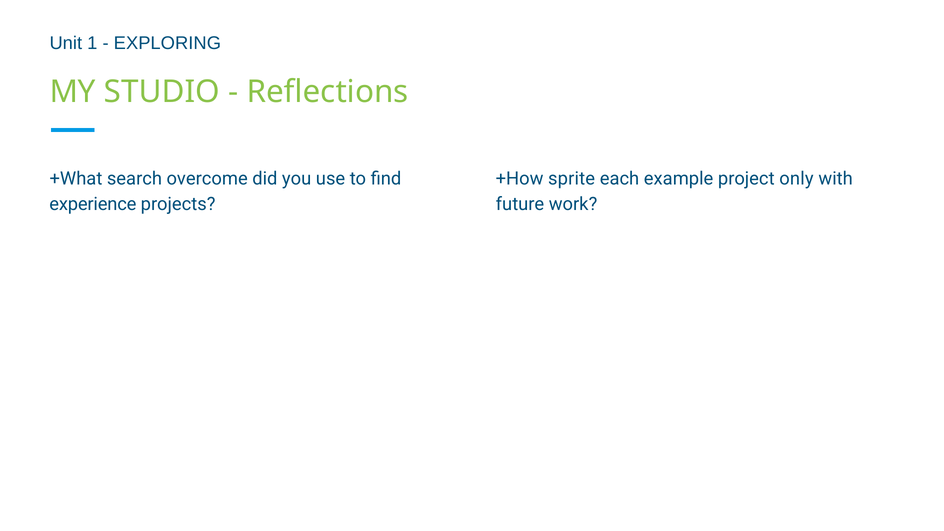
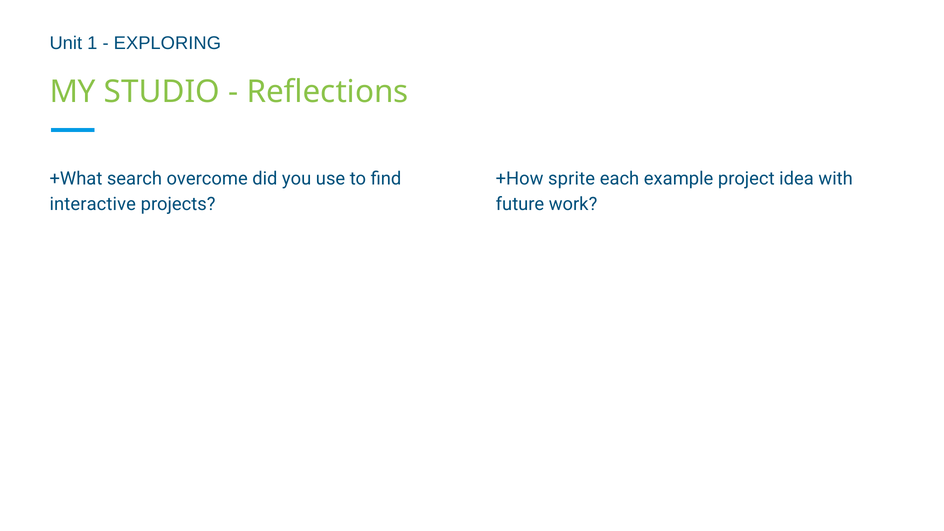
only: only -> idea
experience: experience -> interactive
